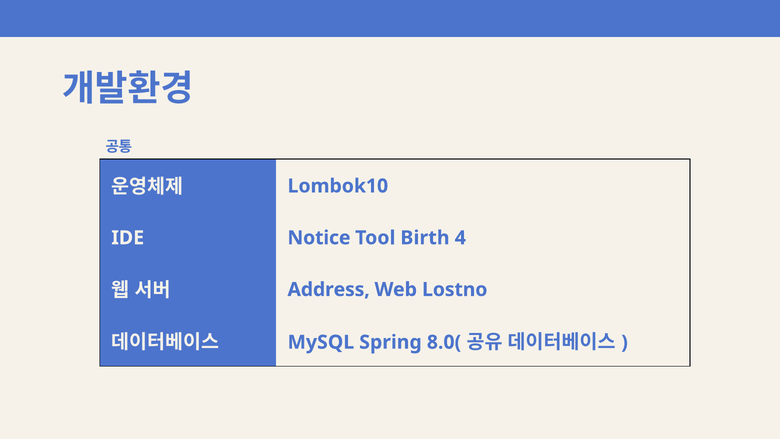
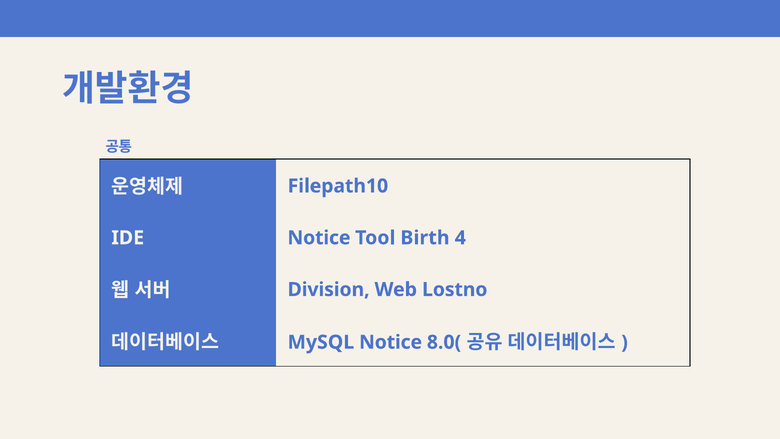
Lombok10: Lombok10 -> Filepath10
Address: Address -> Division
MySQL Spring: Spring -> Notice
